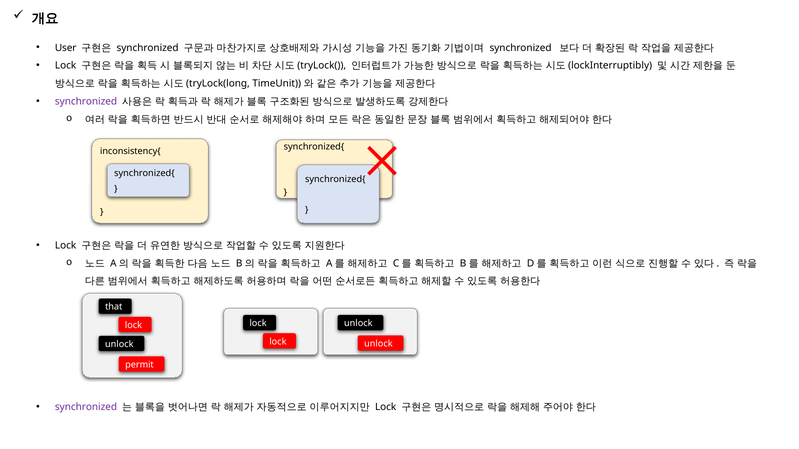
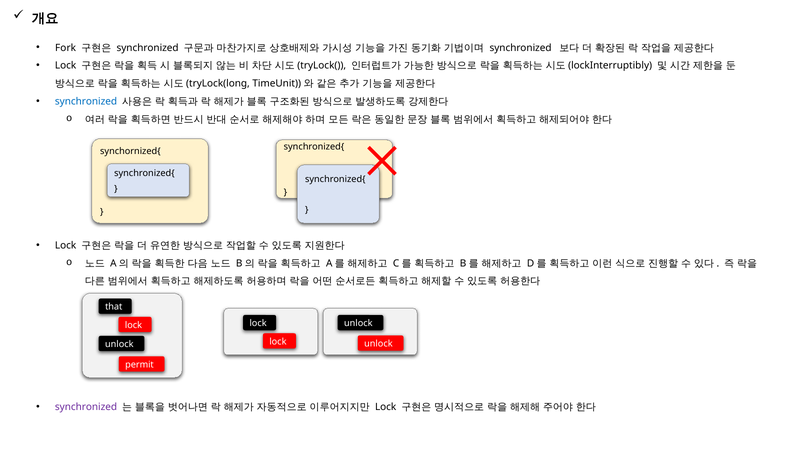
User: User -> Fork
synchronized at (86, 102) colour: purple -> blue
inconsistency{: inconsistency{ -> synchornized{
